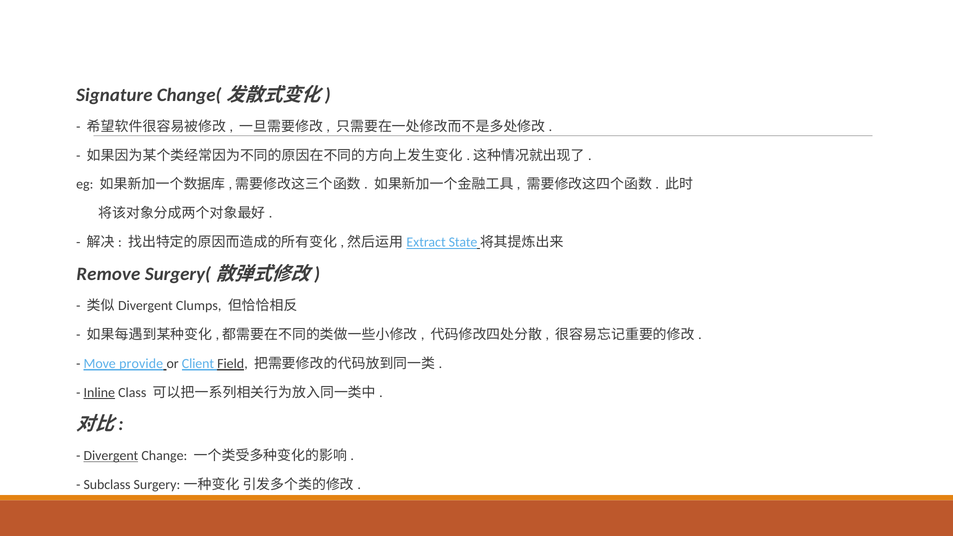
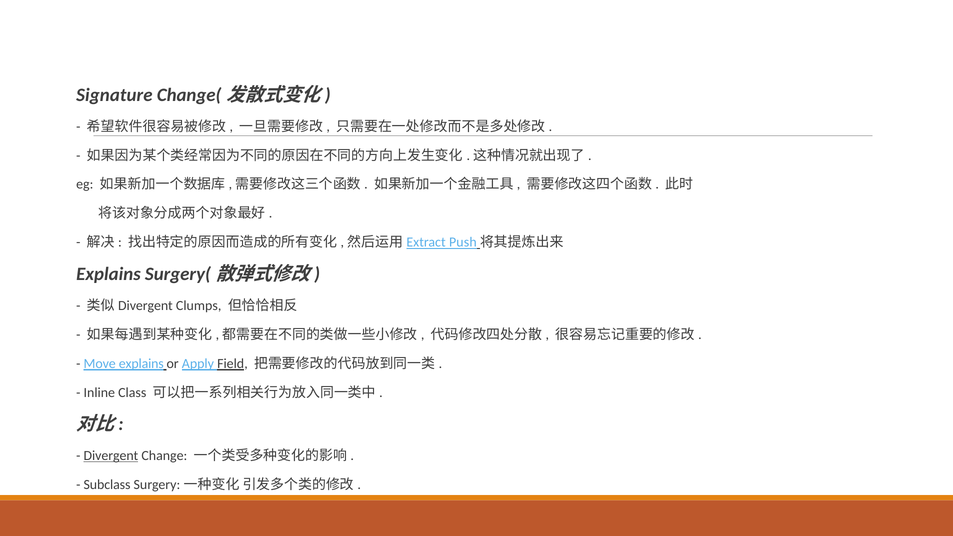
State: State -> Push
Remove at (108, 274): Remove -> Explains
Move provide: provide -> explains
Client: Client -> Apply
Inline underline: present -> none
